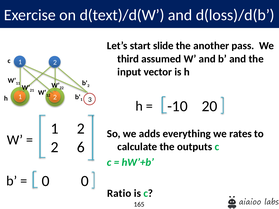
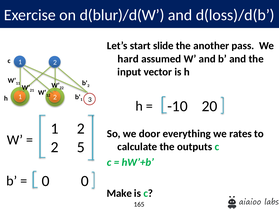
d(text)/d(W: d(text)/d(W -> d(blur)/d(W
third: third -> hard
adds: adds -> door
6: 6 -> 5
Ratio: Ratio -> Make
